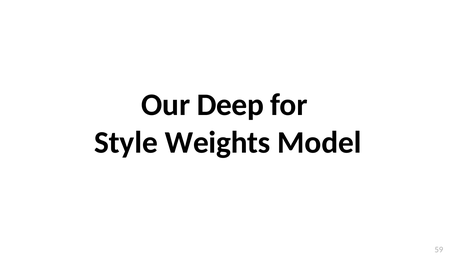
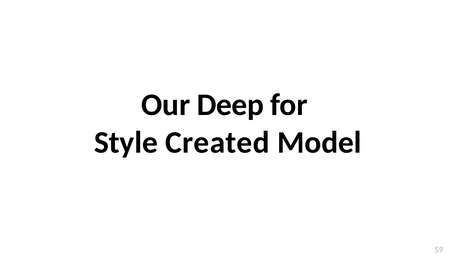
Weights: Weights -> Created
